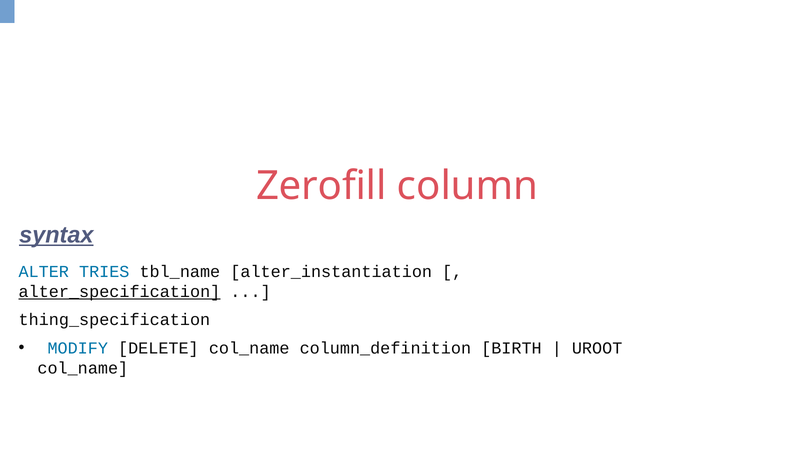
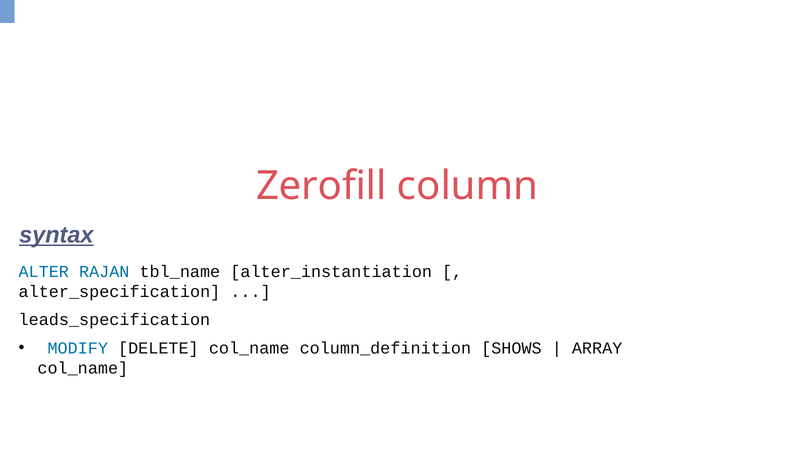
TRIES: TRIES -> RAJAN
alter_specification underline: present -> none
thing_specification: thing_specification -> leads_specification
BIRTH: BIRTH -> SHOWS
UROOT: UROOT -> ARRAY
